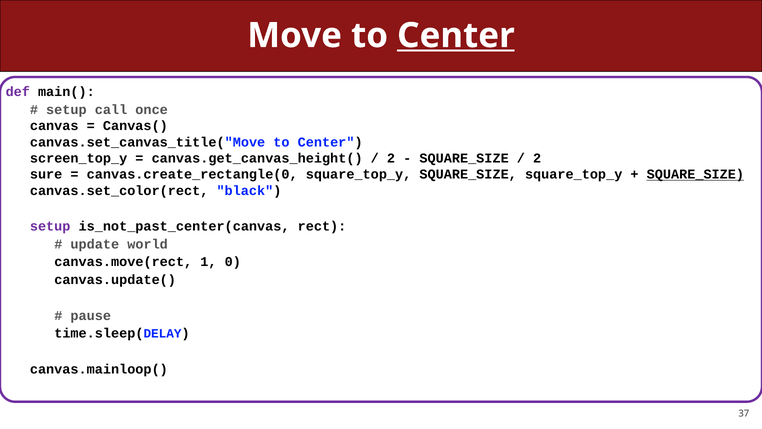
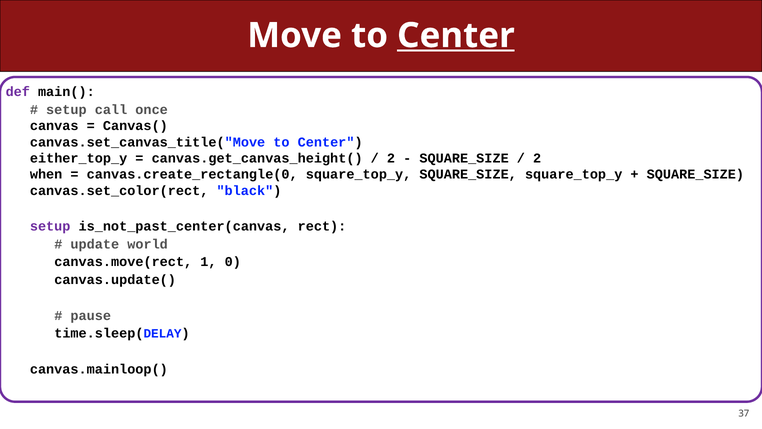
screen_top_y: screen_top_y -> either_top_y
sure: sure -> when
SQUARE_SIZE at (695, 174) underline: present -> none
